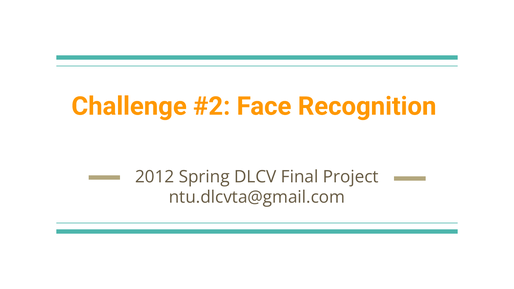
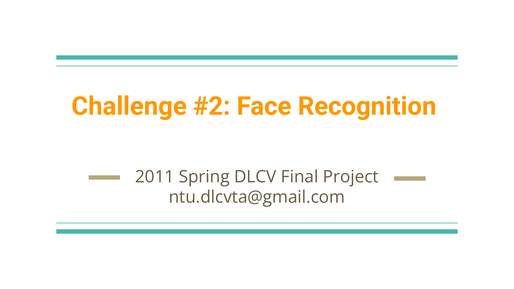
2012: 2012 -> 2011
